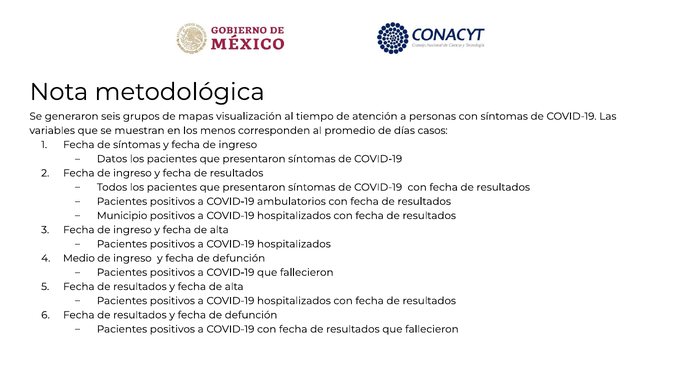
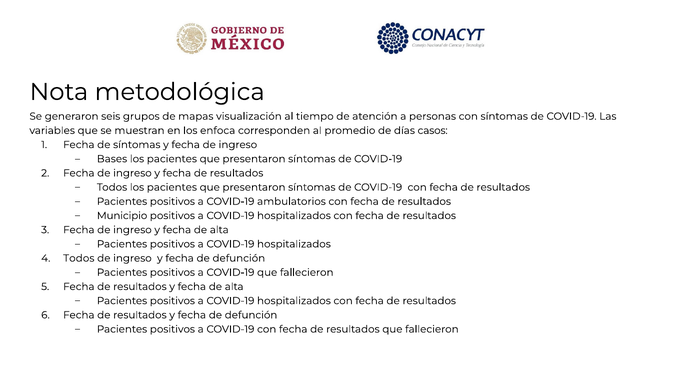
menos: menos -> enfoca
Datos: Datos -> Bases
Medio at (79, 258): Medio -> Todos
